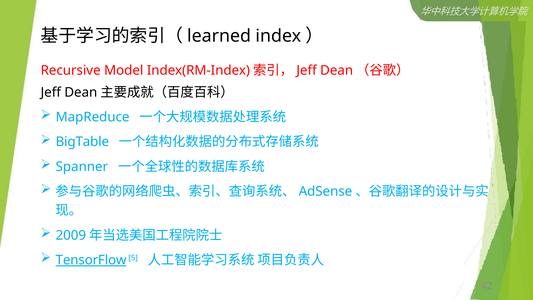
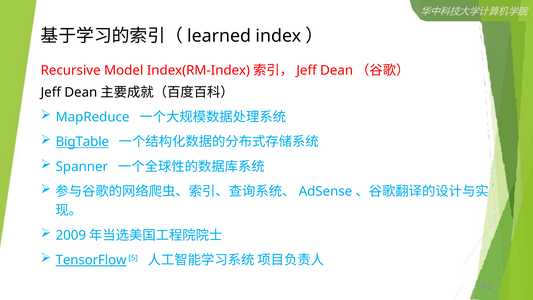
BigTable underline: none -> present
